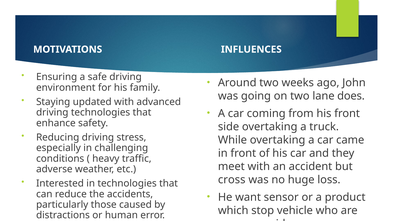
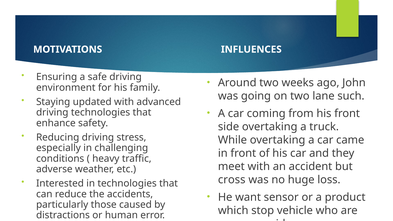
does: does -> such
